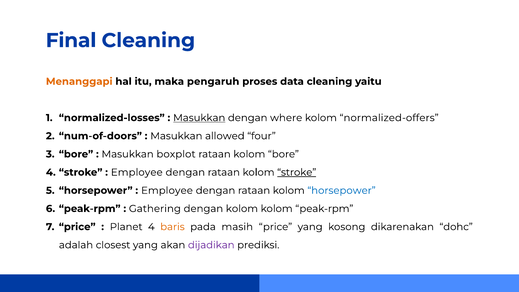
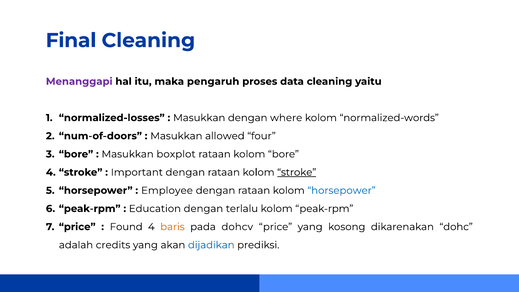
Menanggapi colour: orange -> purple
Masukkan at (199, 118) underline: present -> none
normalized-offers: normalized-offers -> normalized-words
Employee at (137, 172): Employee -> Important
Gathering: Gathering -> Education
dengan kolom: kolom -> terlalu
Planet: Planet -> Found
masih: masih -> dohcv
closest: closest -> credits
dijadikan colour: purple -> blue
